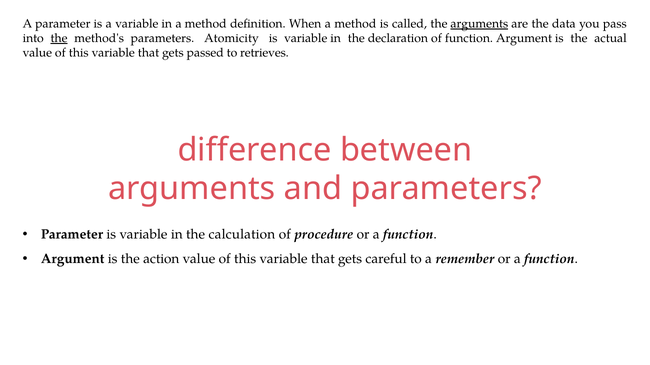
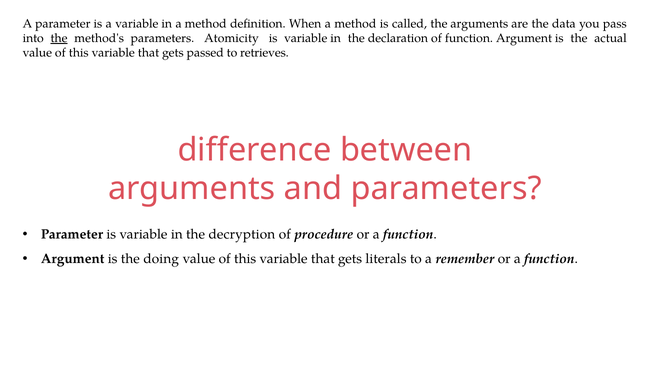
arguments at (479, 24) underline: present -> none
calculation: calculation -> decryption
action: action -> doing
careful: careful -> literals
